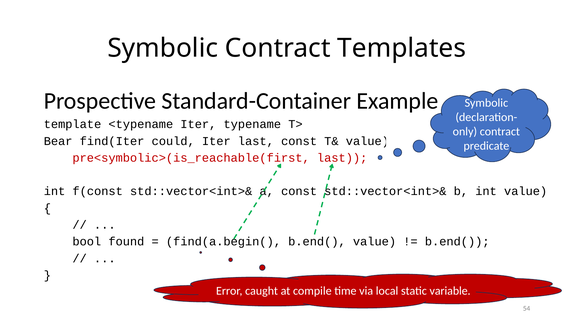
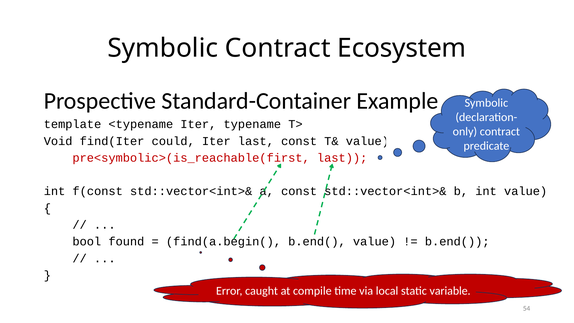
Templates: Templates -> Ecosystem
Bear: Bear -> Void
